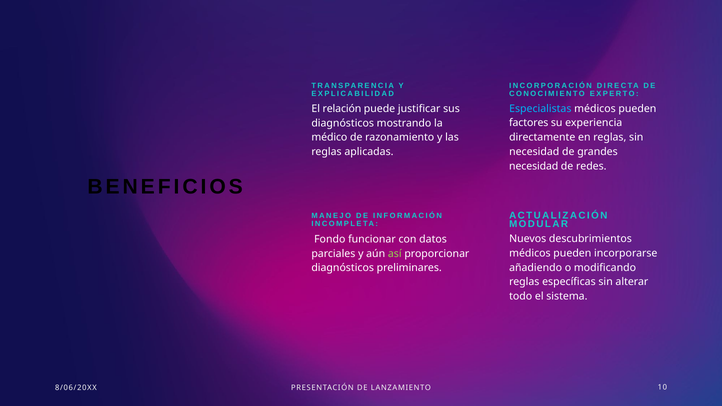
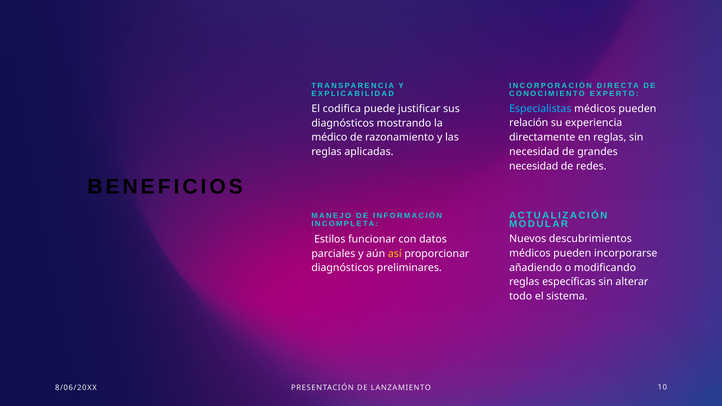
relación: relación -> codifica
factores: factores -> relación
Fondo: Fondo -> Estilos
así colour: light green -> yellow
